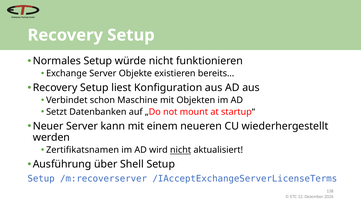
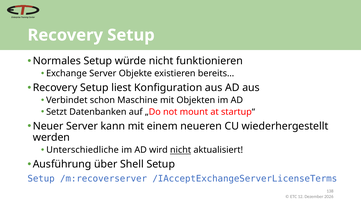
Zertifikatsnamen: Zertifikatsnamen -> Unterschiedliche
